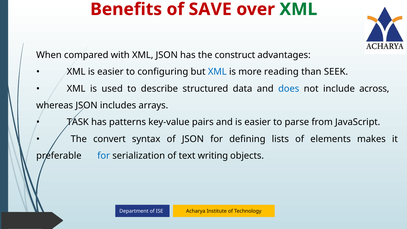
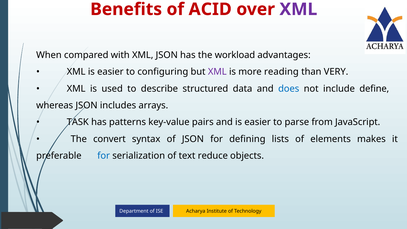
SAVE: SAVE -> ACID
XML at (298, 9) colour: green -> purple
construct: construct -> workload
XML at (217, 72) colour: blue -> purple
SEEK: SEEK -> VERY
across: across -> define
writing: writing -> reduce
